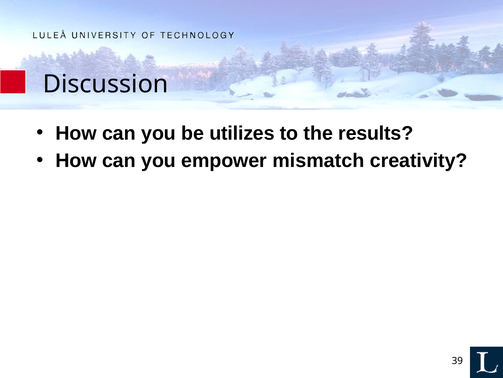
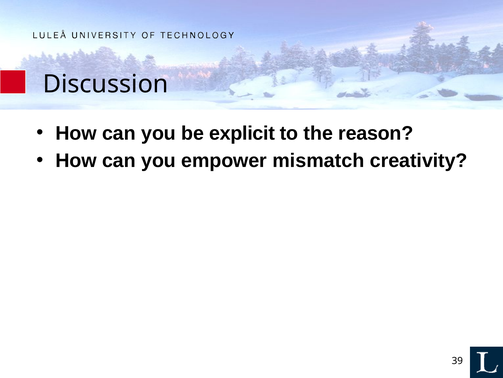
utilizes: utilizes -> explicit
results: results -> reason
